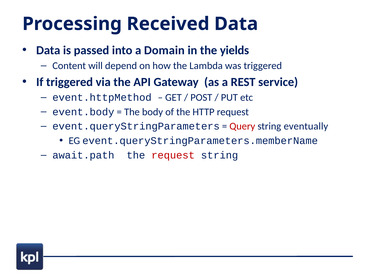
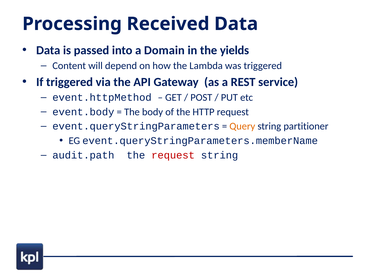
Query colour: red -> orange
eventually: eventually -> partitioner
await.path: await.path -> audit.path
